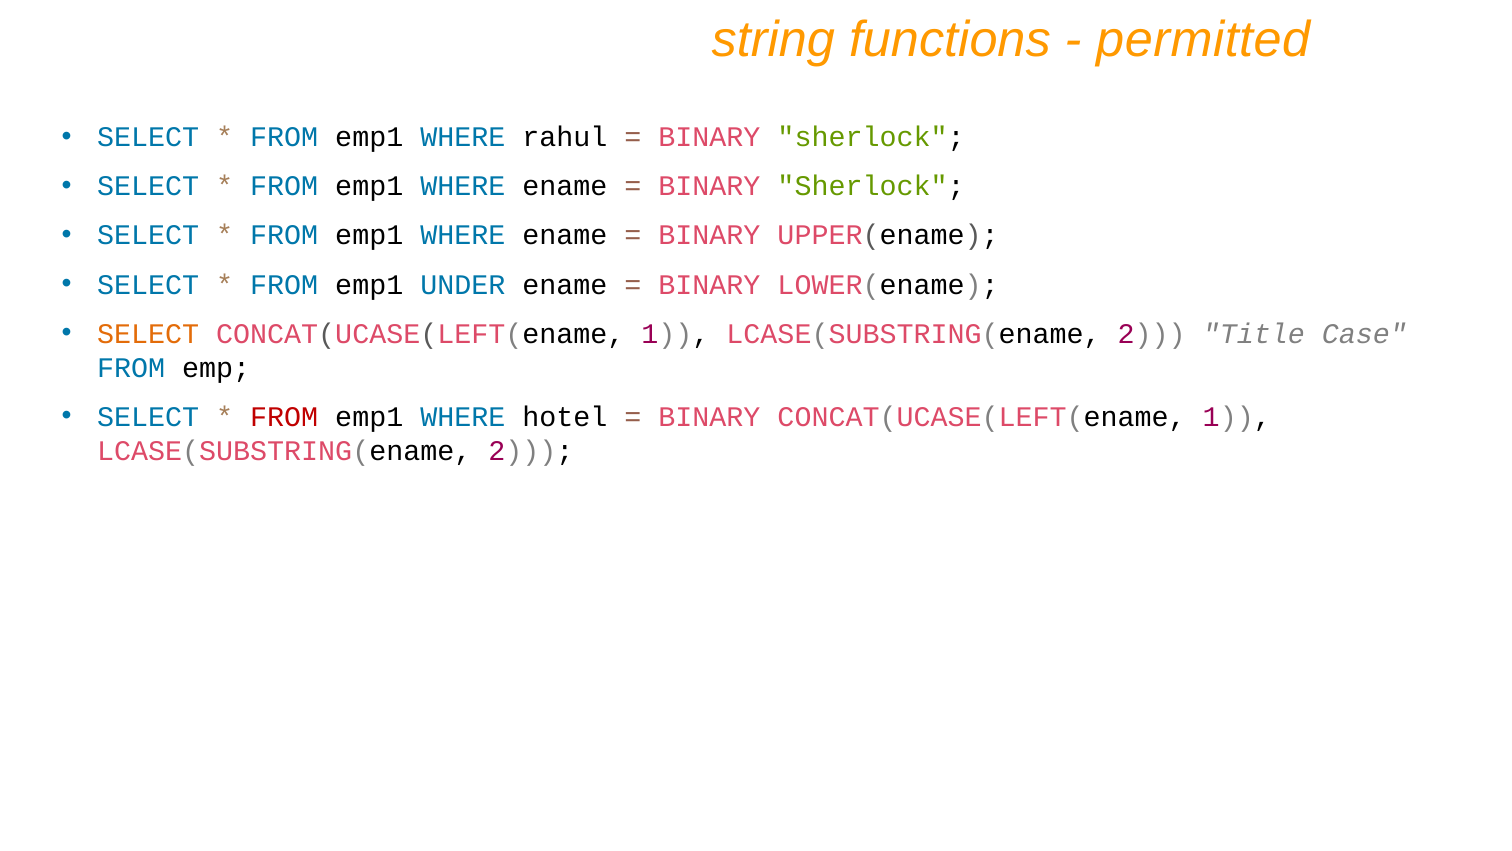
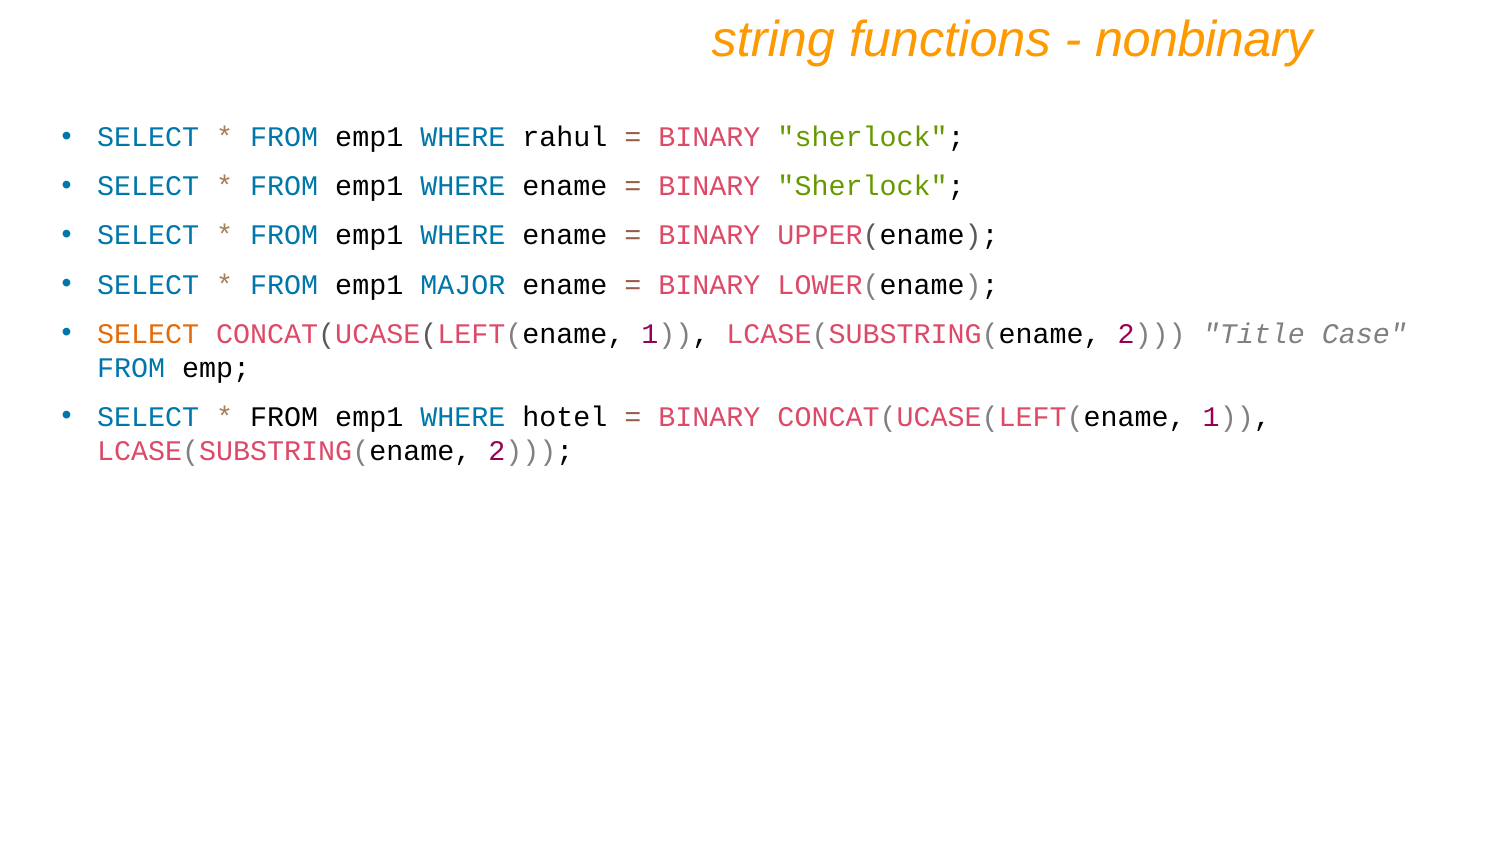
permitted: permitted -> nonbinary
UNDER: UNDER -> MAJOR
FROM at (284, 417) colour: red -> black
